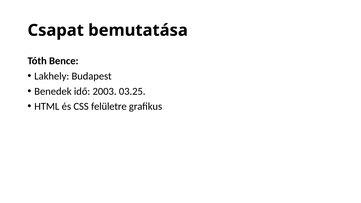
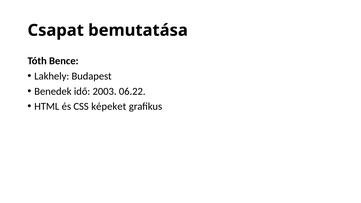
03.25: 03.25 -> 06.22
felületre: felületre -> képeket
